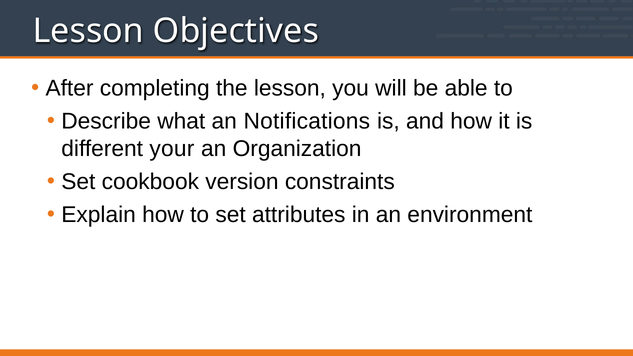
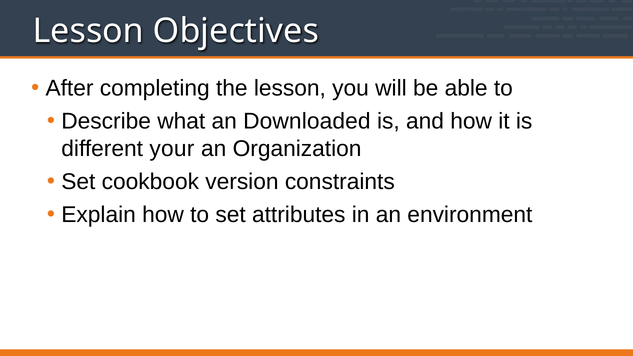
Notifications: Notifications -> Downloaded
